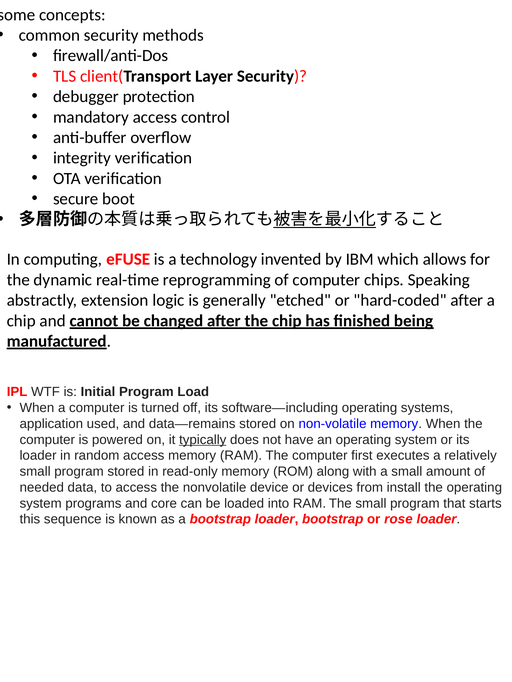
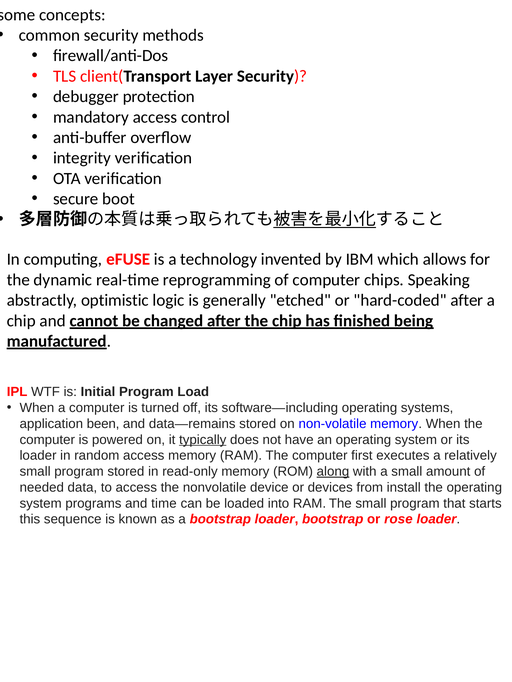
extension: extension -> optimistic
used: used -> been
along underline: none -> present
core: core -> time
